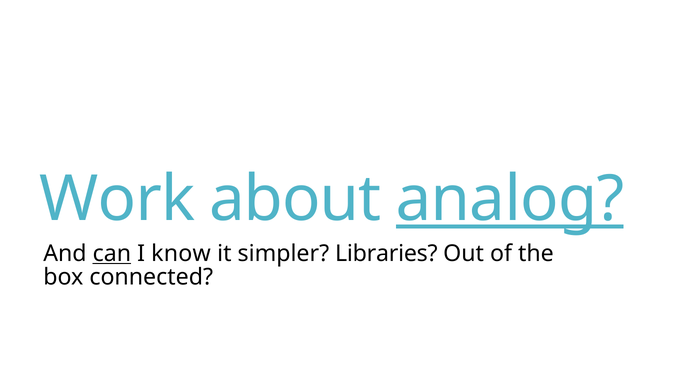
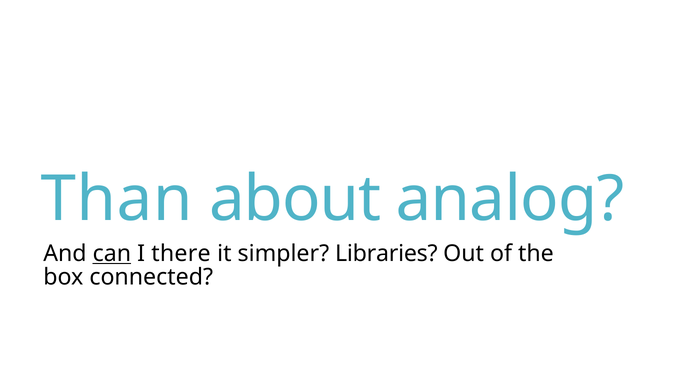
Work: Work -> Than
analog underline: present -> none
know: know -> there
